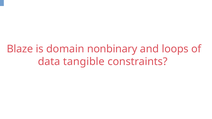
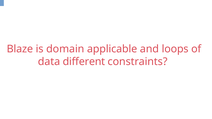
nonbinary: nonbinary -> applicable
tangible: tangible -> different
